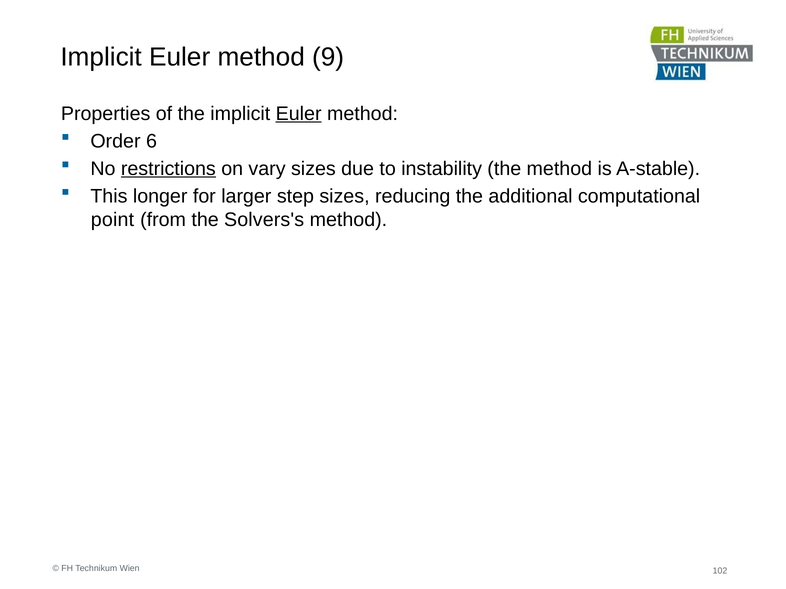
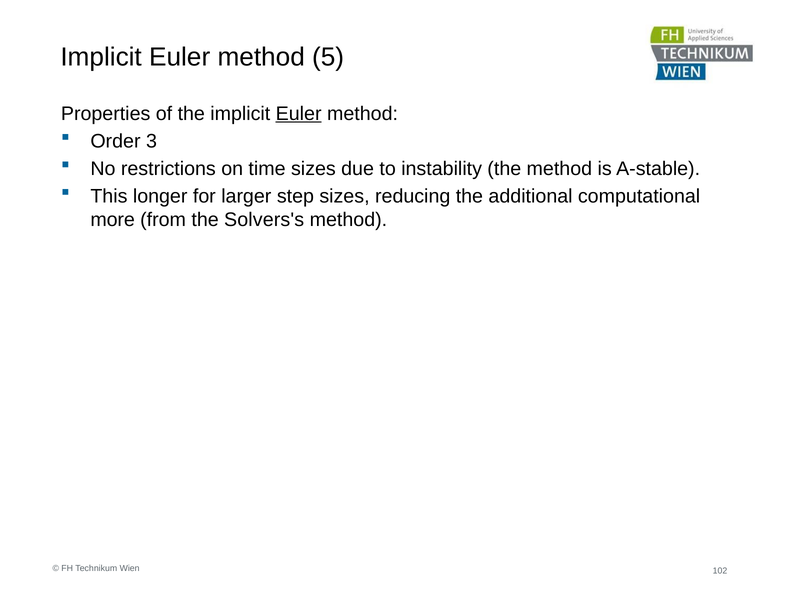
9: 9 -> 5
6: 6 -> 3
restrictions underline: present -> none
vary: vary -> time
point: point -> more
